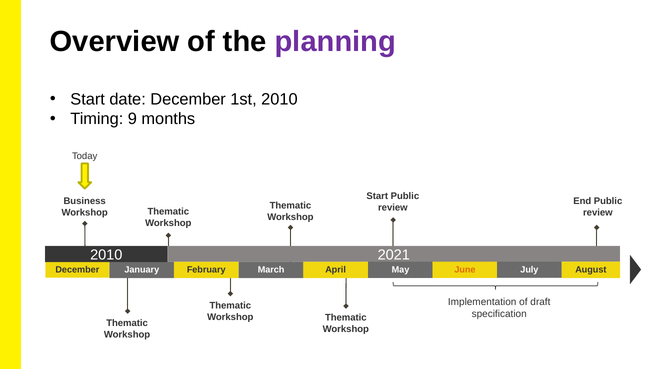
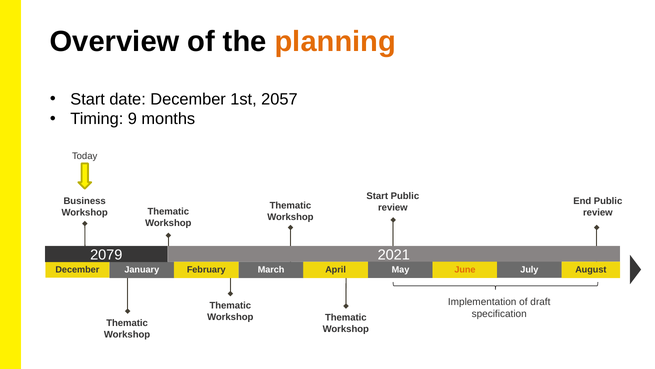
planning colour: purple -> orange
1st 2010: 2010 -> 2057
2010 at (106, 255): 2010 -> 2079
